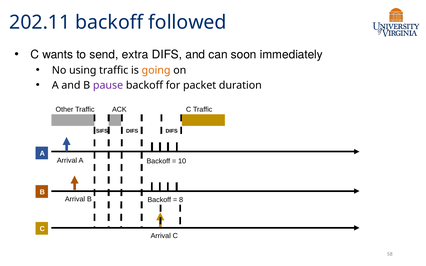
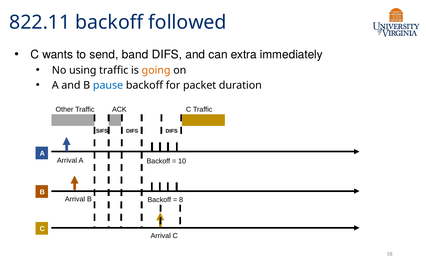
202.11: 202.11 -> 822.11
extra: extra -> band
soon: soon -> extra
pause colour: purple -> blue
